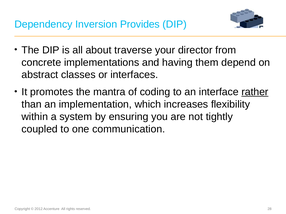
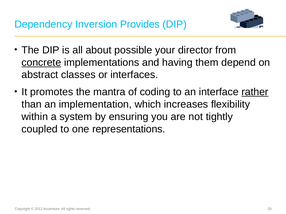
traverse: traverse -> possible
concrete underline: none -> present
communication: communication -> representations
